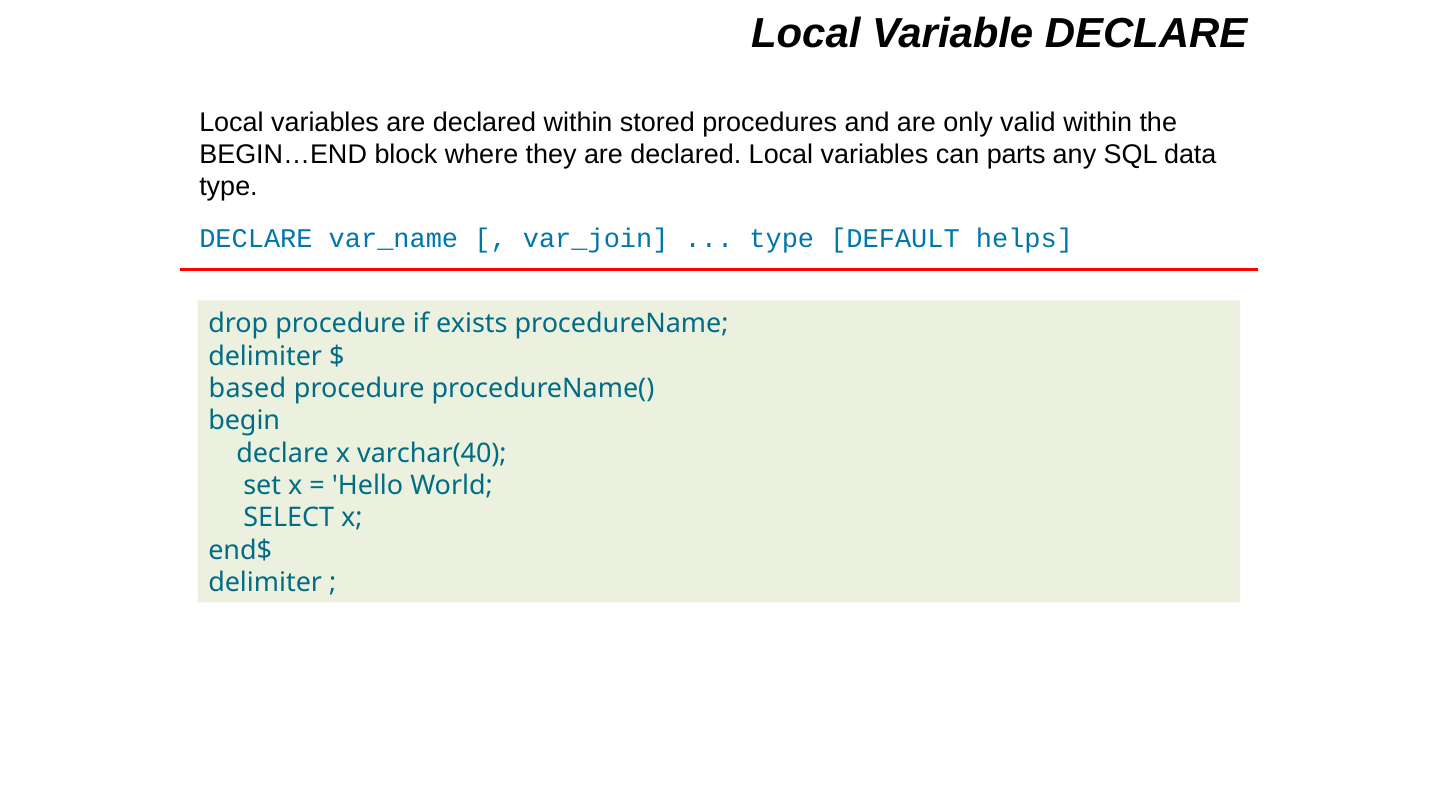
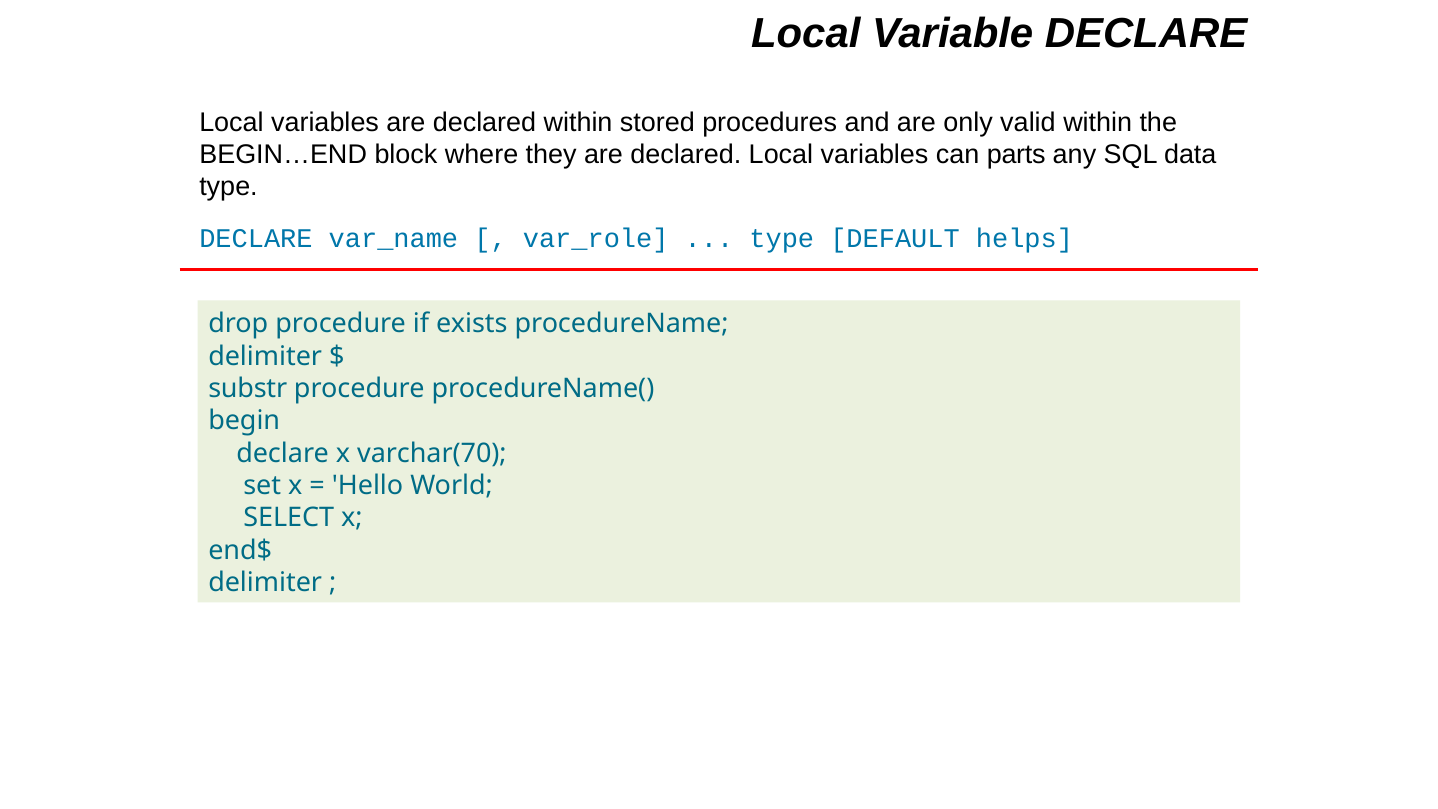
var_join: var_join -> var_role
based: based -> substr
varchar(40: varchar(40 -> varchar(70
